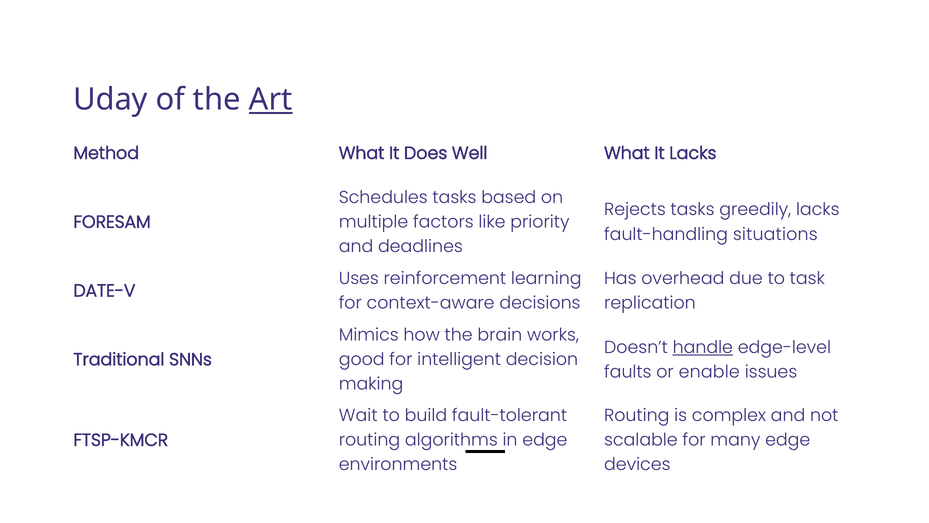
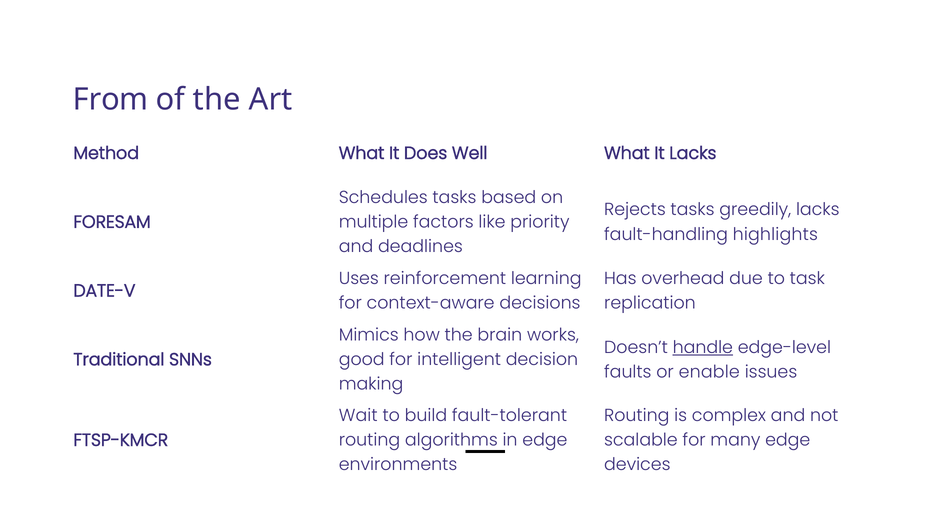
Uday: Uday -> From
Art underline: present -> none
situations: situations -> highlights
